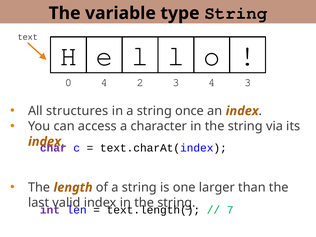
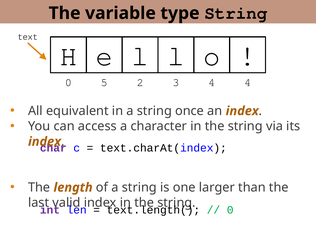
0 4: 4 -> 5
4 3: 3 -> 4
structures: structures -> equivalent
7 at (230, 210): 7 -> 0
